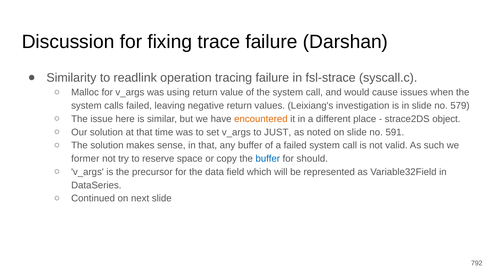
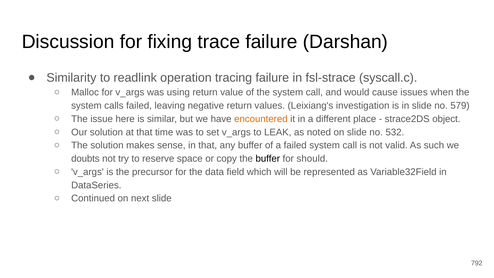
JUST: JUST -> LEAK
591: 591 -> 532
former: former -> doubts
buffer at (268, 159) colour: blue -> black
